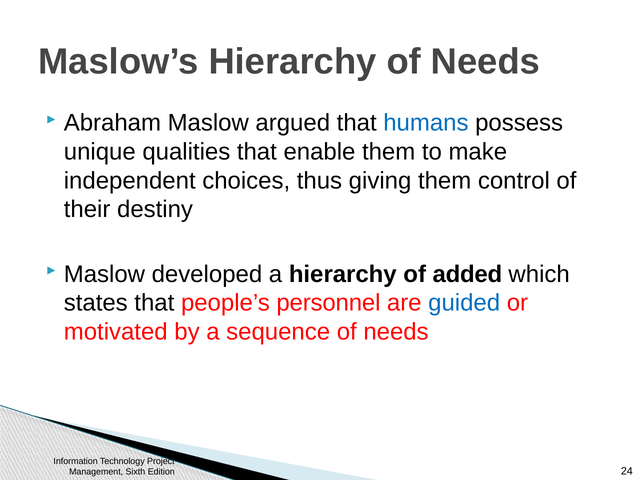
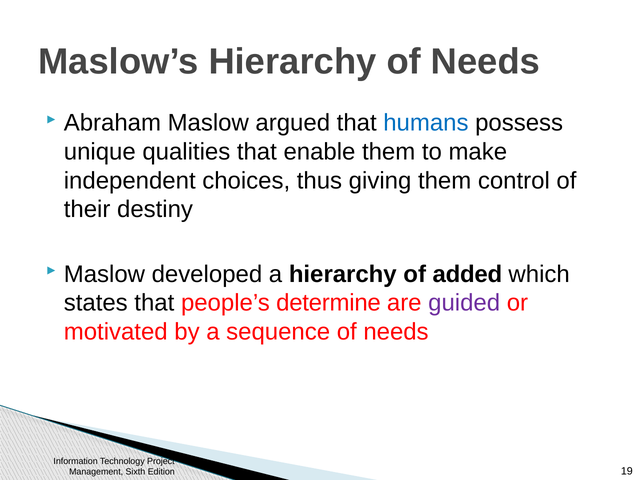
personnel: personnel -> determine
guided colour: blue -> purple
24: 24 -> 19
